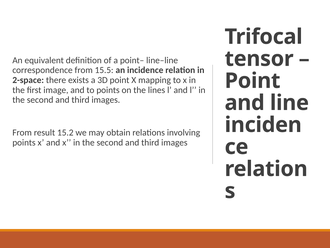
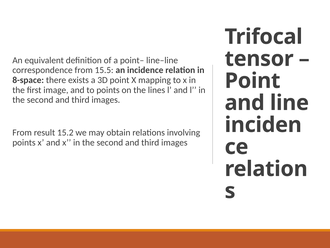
2-space: 2-space -> 8-space
